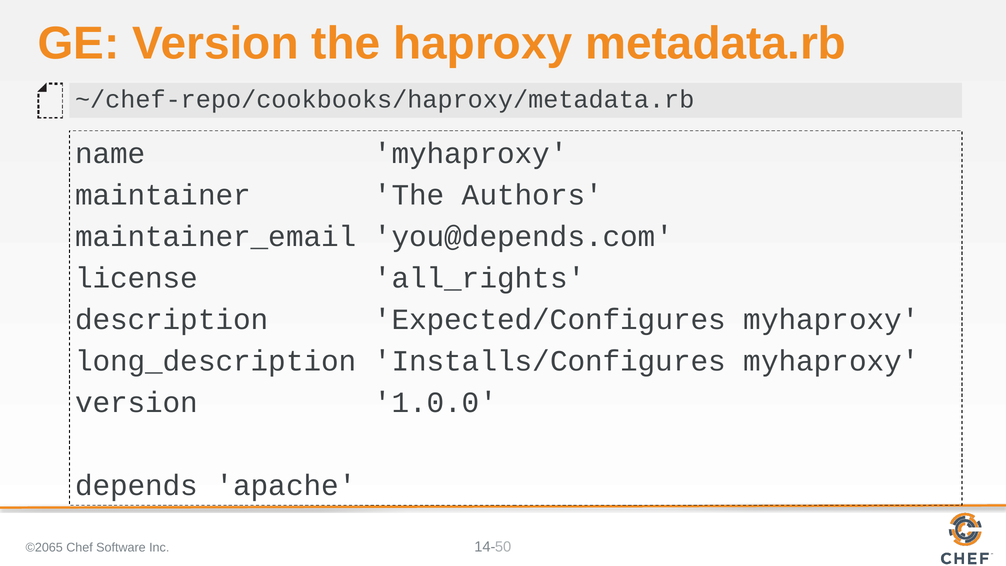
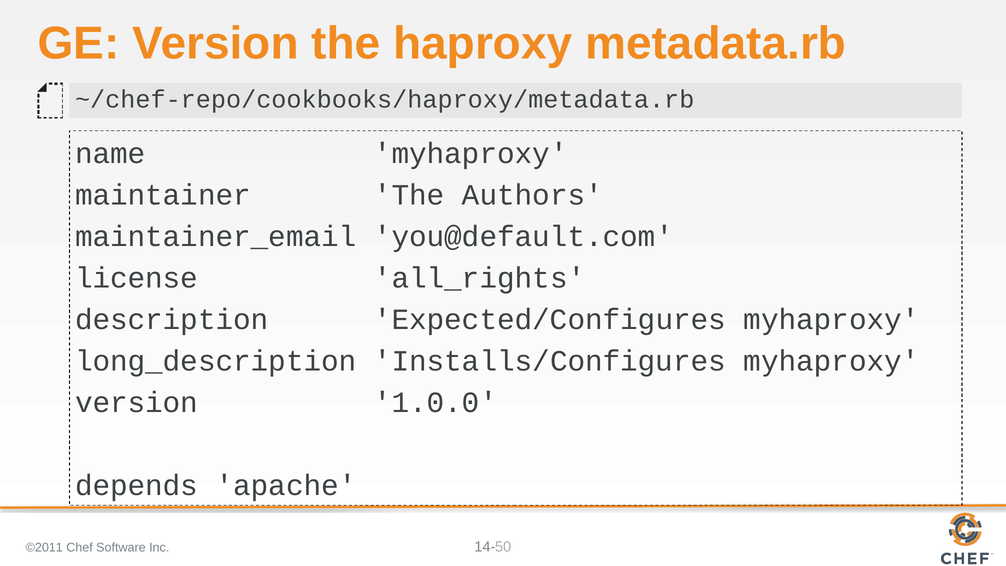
you@depends.com: you@depends.com -> you@default.com
©2065: ©2065 -> ©2011
